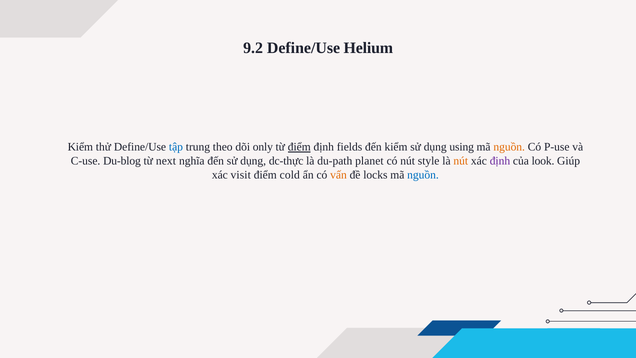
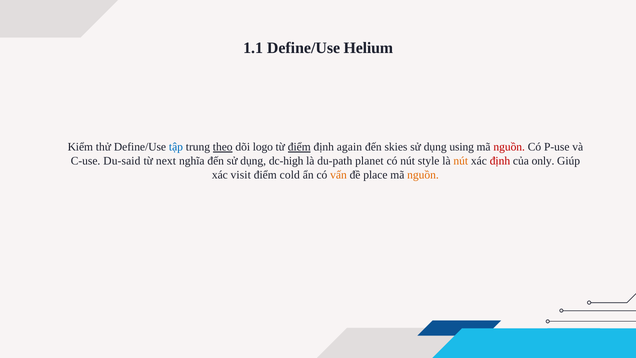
9.2: 9.2 -> 1.1
theo underline: none -> present
only: only -> logo
fields: fields -> again
đến kiểm: kiểm -> skies
nguồn at (509, 147) colour: orange -> red
Du-blog: Du-blog -> Du-said
dc-thực: dc-thực -> dc-high
định at (500, 161) colour: purple -> red
look: look -> only
locks: locks -> place
nguồn at (423, 175) colour: blue -> orange
